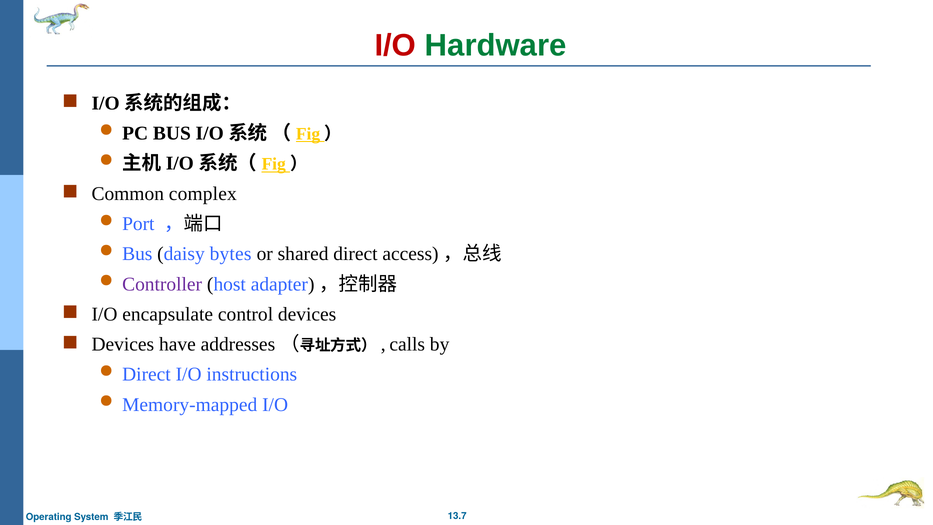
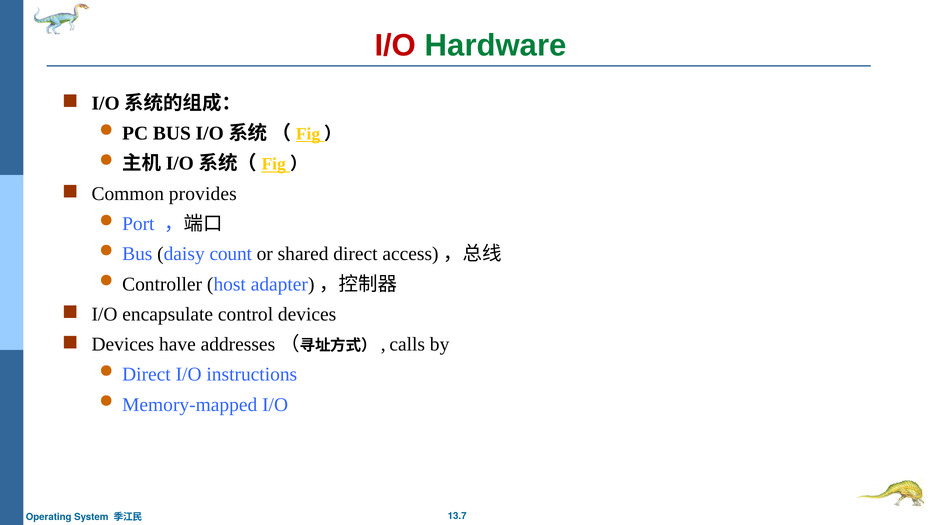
complex: complex -> provides
bytes: bytes -> count
Controller colour: purple -> black
